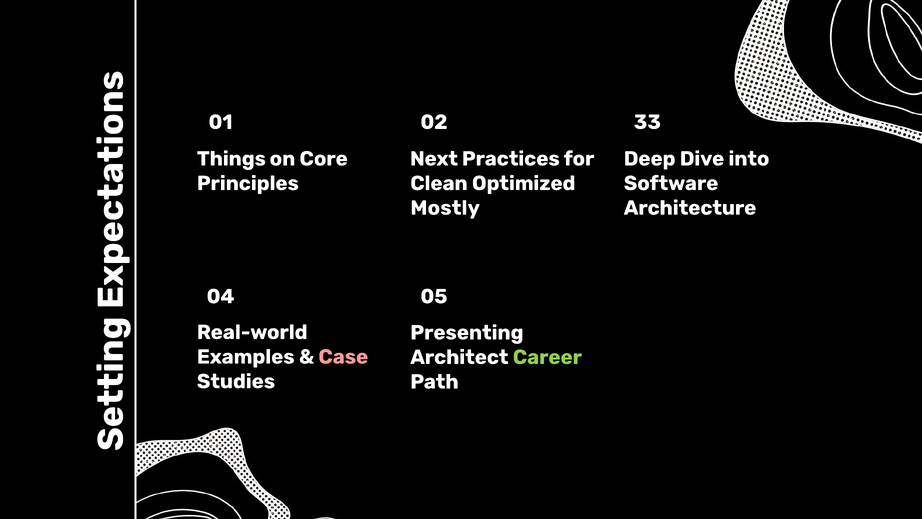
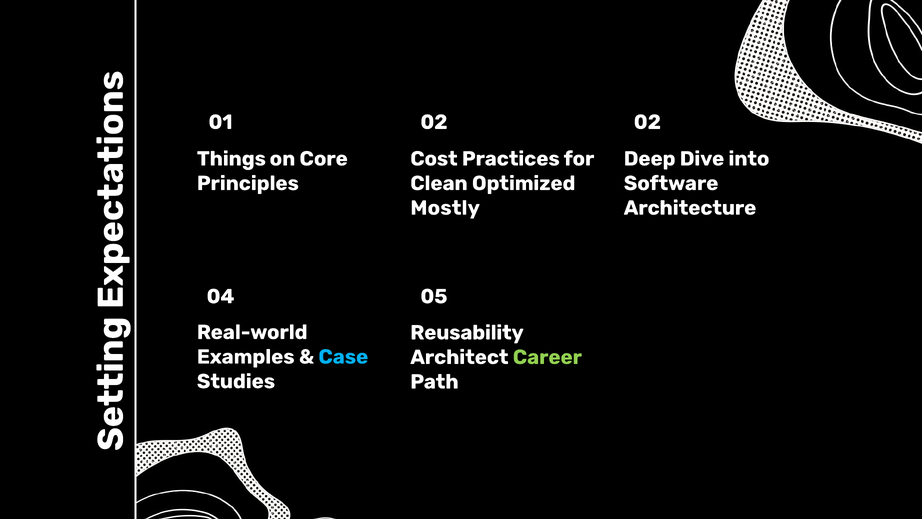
02 33: 33 -> 02
Next: Next -> Cost
Presenting: Presenting -> Reusability
Case colour: pink -> light blue
